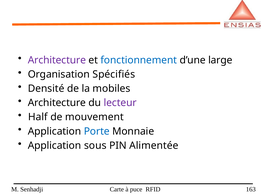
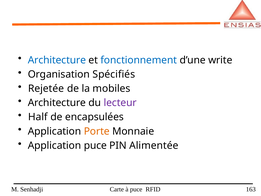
Architecture at (57, 60) colour: purple -> blue
large: large -> write
Densité: Densité -> Rejetée
mouvement: mouvement -> encapsulées
Porte colour: blue -> orange
Application sous: sous -> puce
